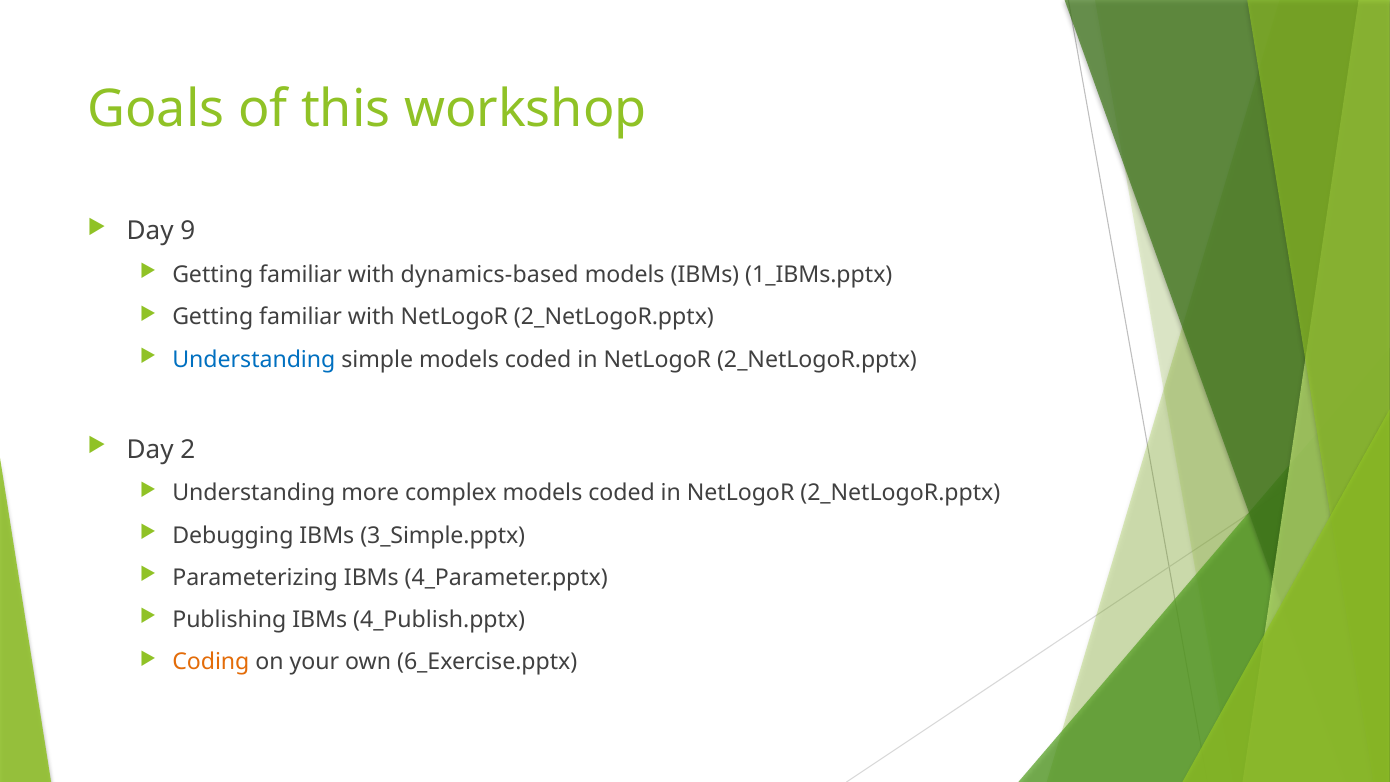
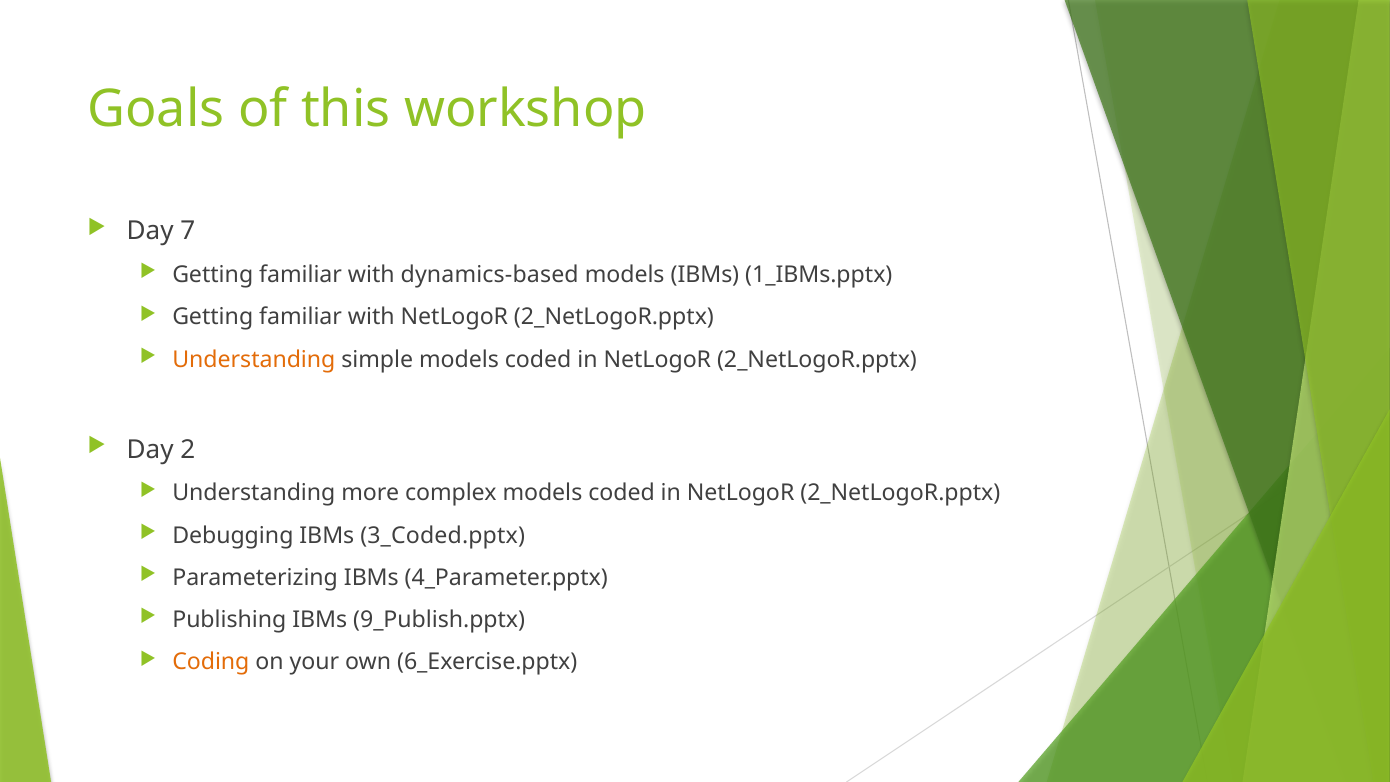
9: 9 -> 7
Understanding at (254, 359) colour: blue -> orange
3_Simple.pptx: 3_Simple.pptx -> 3_Coded.pptx
4_Publish.pptx: 4_Publish.pptx -> 9_Publish.pptx
